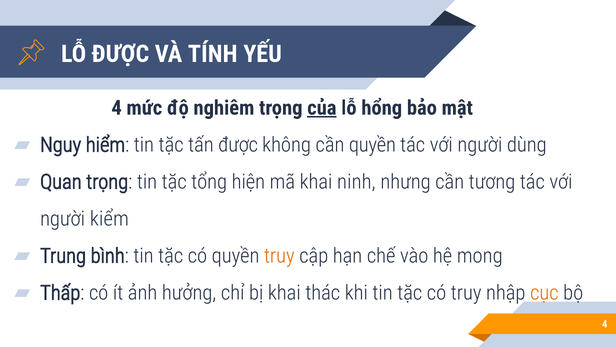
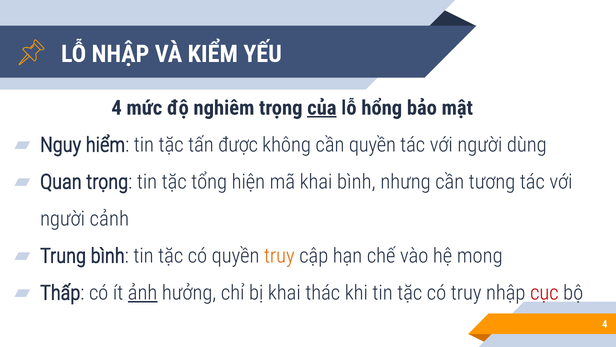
LỖ ĐƯỢC: ĐƯỢC -> NHẬP
TÍNH: TÍNH -> KIỂM
khai ninh: ninh -> bình
kiểm: kiểm -> cảnh
ảnh underline: none -> present
cục colour: orange -> red
